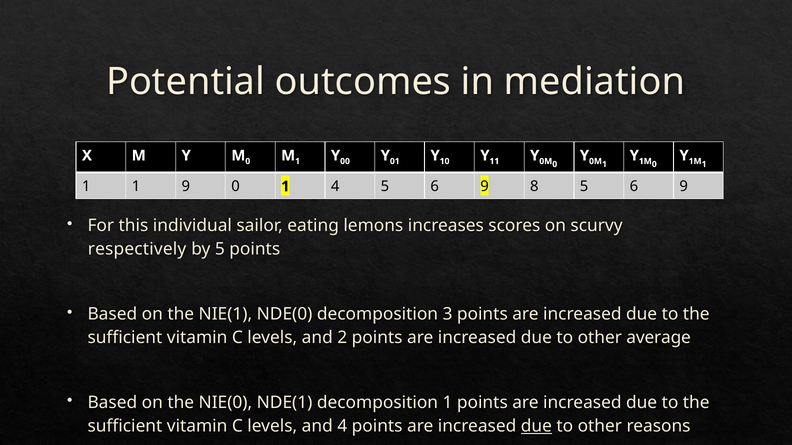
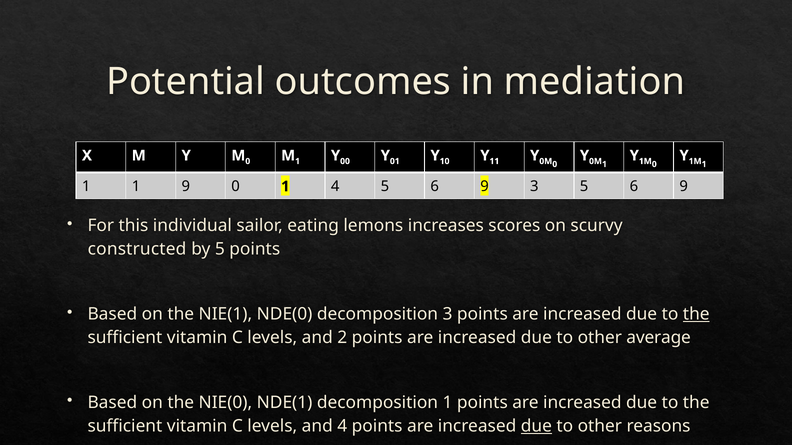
9 8: 8 -> 3
respectively: respectively -> constructed
the at (696, 315) underline: none -> present
